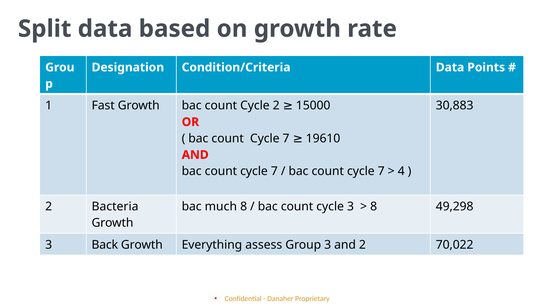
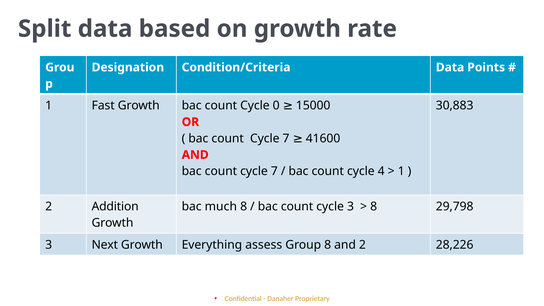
Cycle 2: 2 -> 0
19610: 19610 -> 41600
7 at (381, 171): 7 -> 4
4 at (401, 171): 4 -> 1
Bacteria: Bacteria -> Addition
49,298: 49,298 -> 29,798
Back: Back -> Next
Group 3: 3 -> 8
70,022: 70,022 -> 28,226
